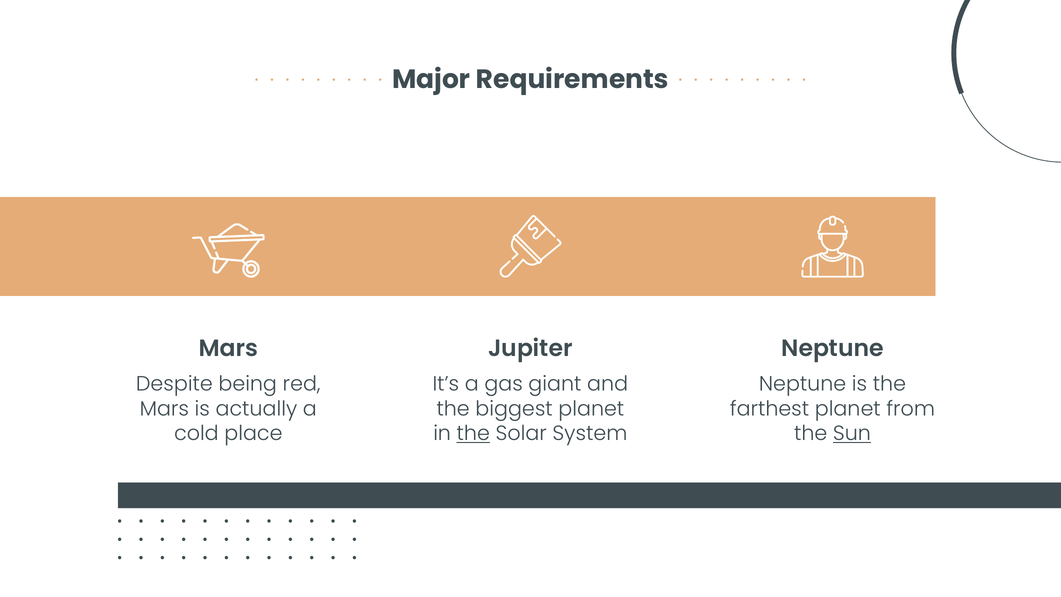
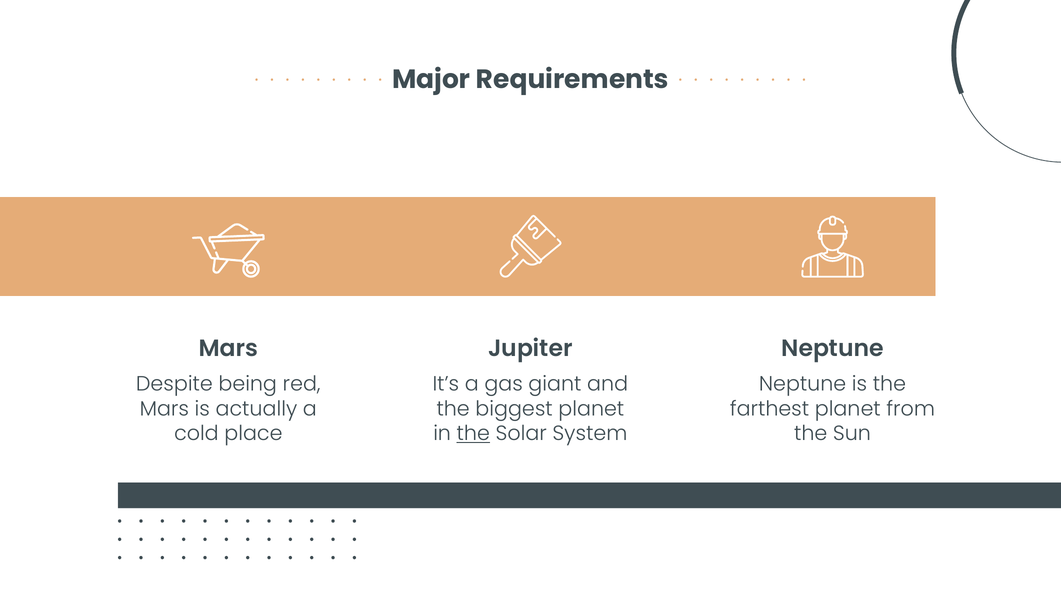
Sun underline: present -> none
